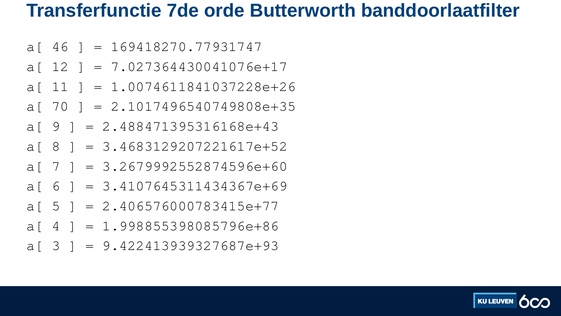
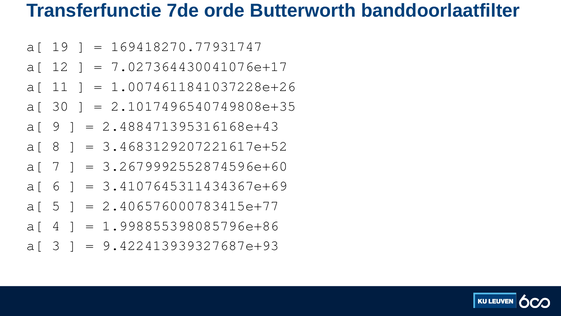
46: 46 -> 19
70: 70 -> 30
